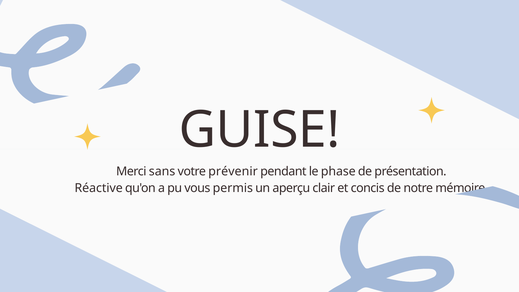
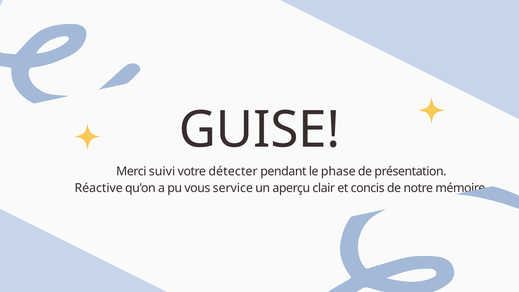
sans: sans -> suivi
prévenir: prévenir -> détecter
permis: permis -> service
